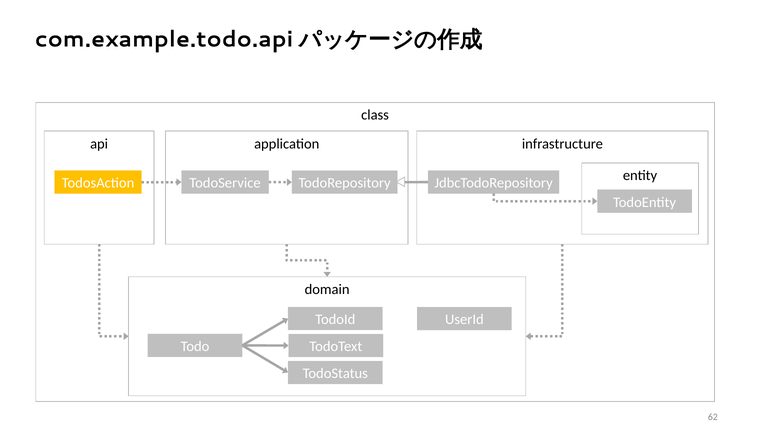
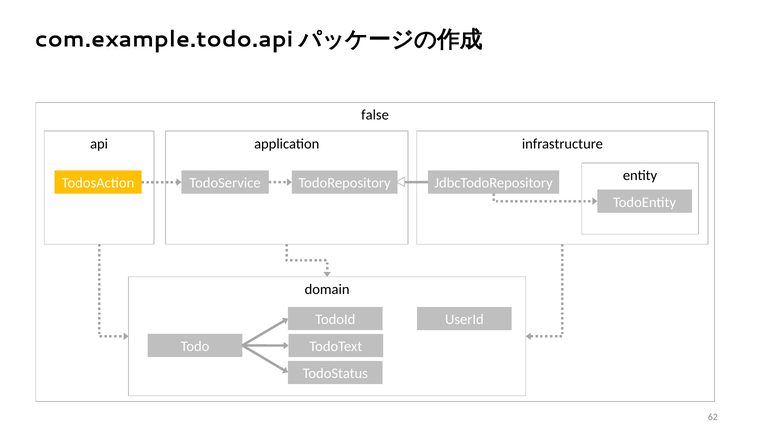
class: class -> false
